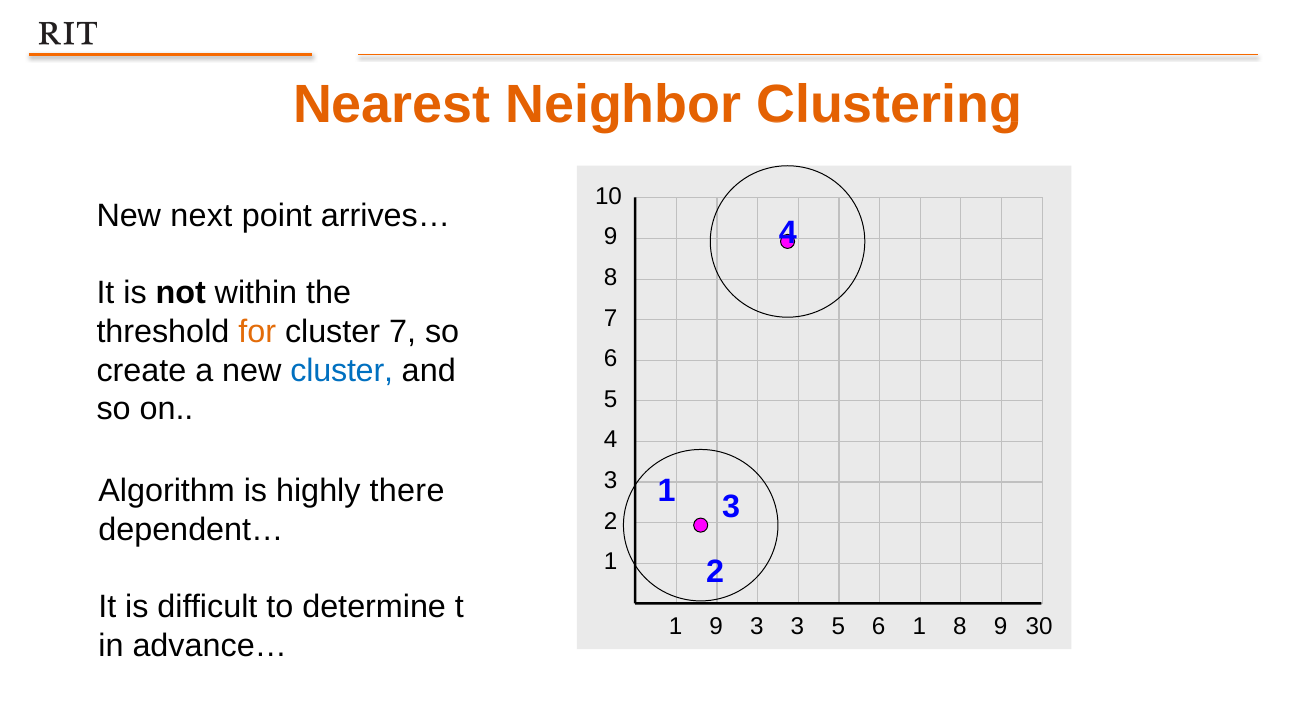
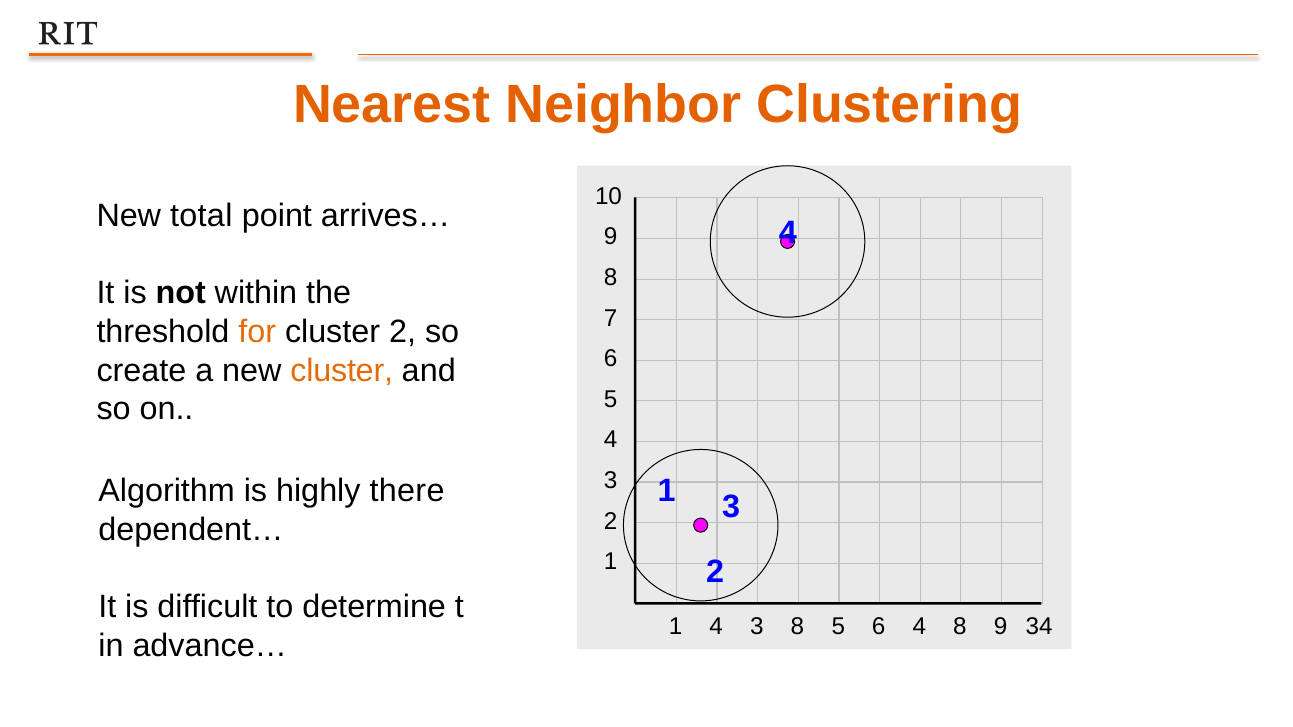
next: next -> total
cluster 7: 7 -> 2
cluster at (342, 371) colour: blue -> orange
1 9: 9 -> 4
3 3: 3 -> 8
6 1: 1 -> 4
30: 30 -> 34
